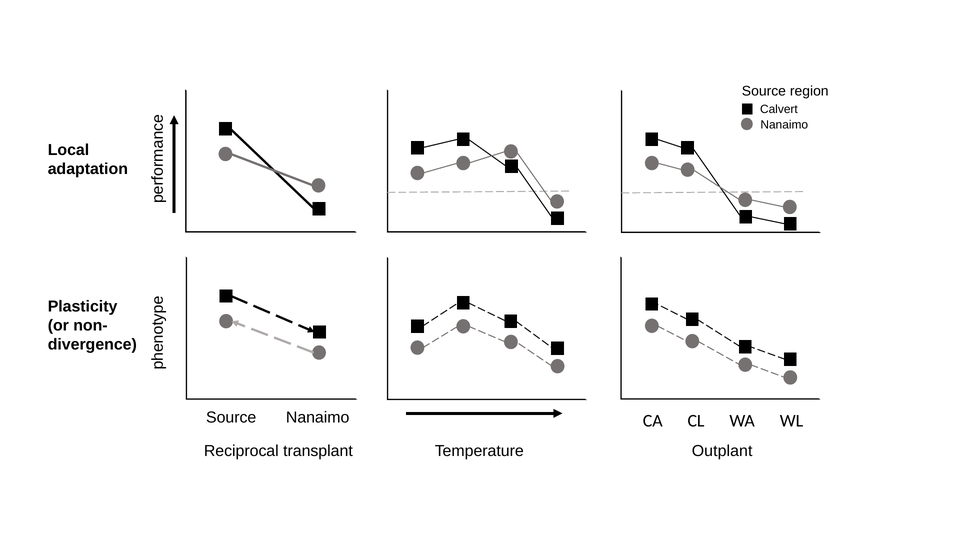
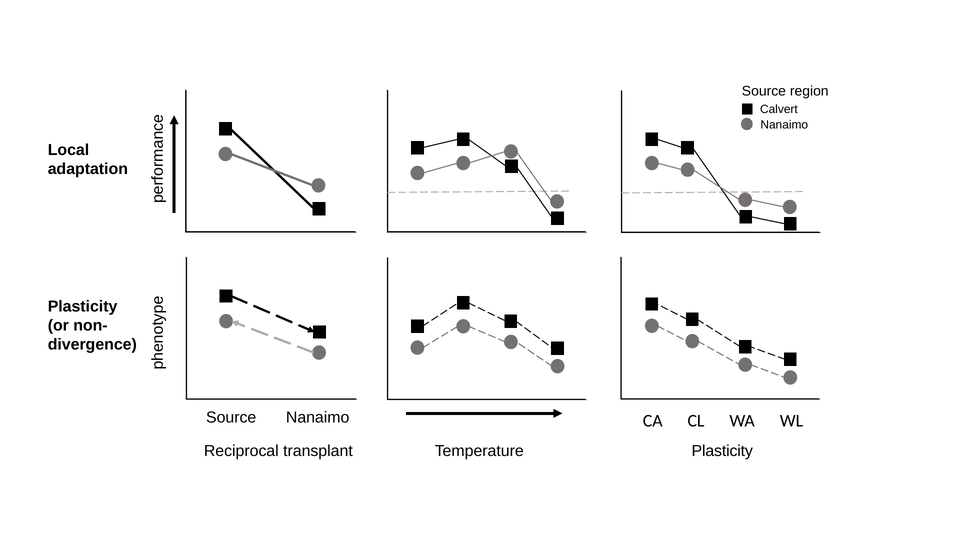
Outplant at (722, 451): Outplant -> Plasticity
